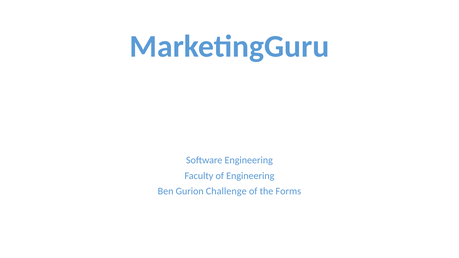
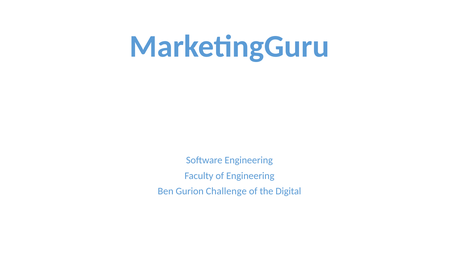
Forms: Forms -> Digital
